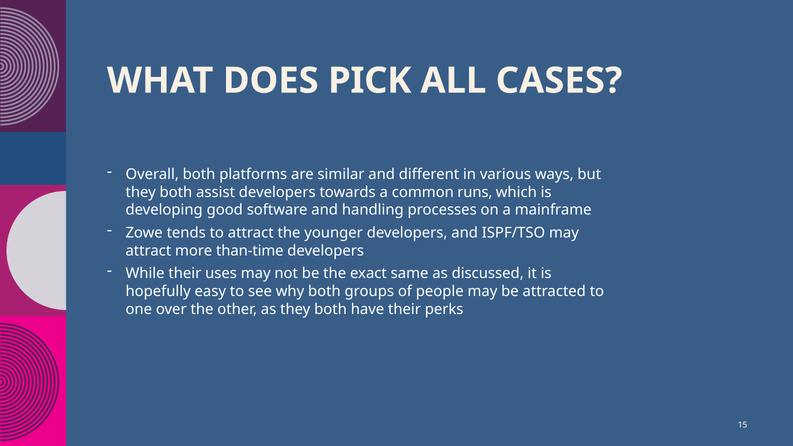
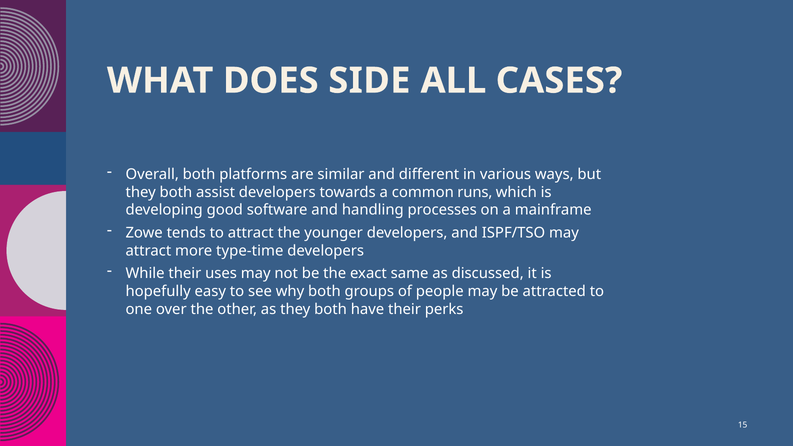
PICK: PICK -> SIDE
than-time: than-time -> type-time
